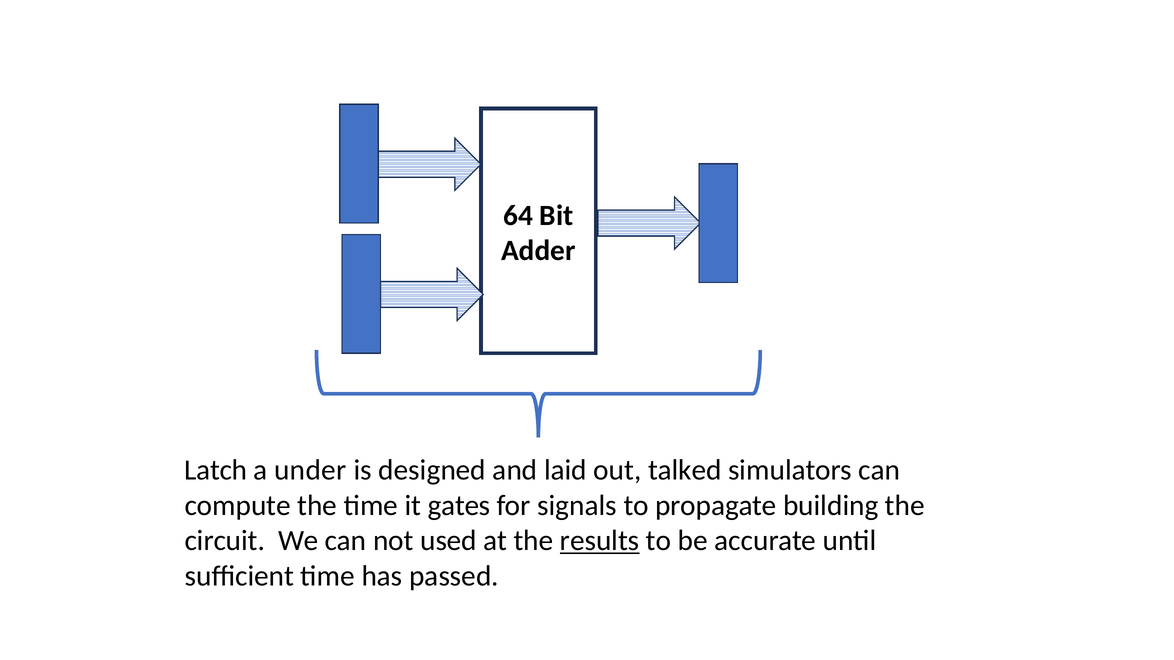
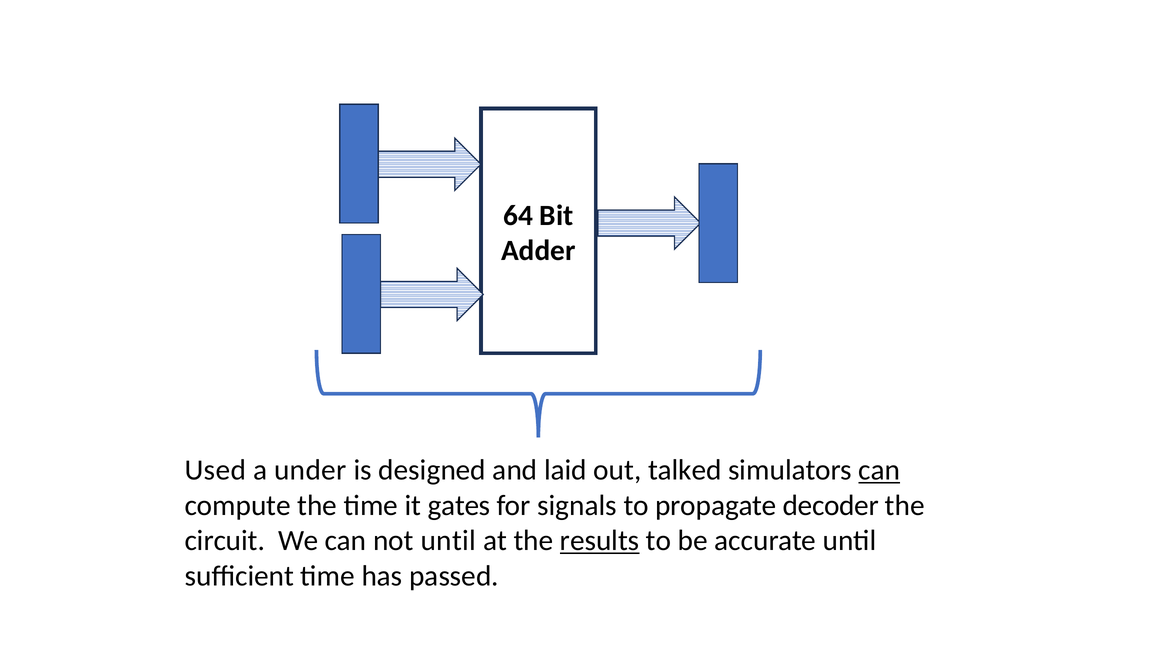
Latch: Latch -> Used
can at (879, 470) underline: none -> present
building: building -> decoder
not used: used -> until
